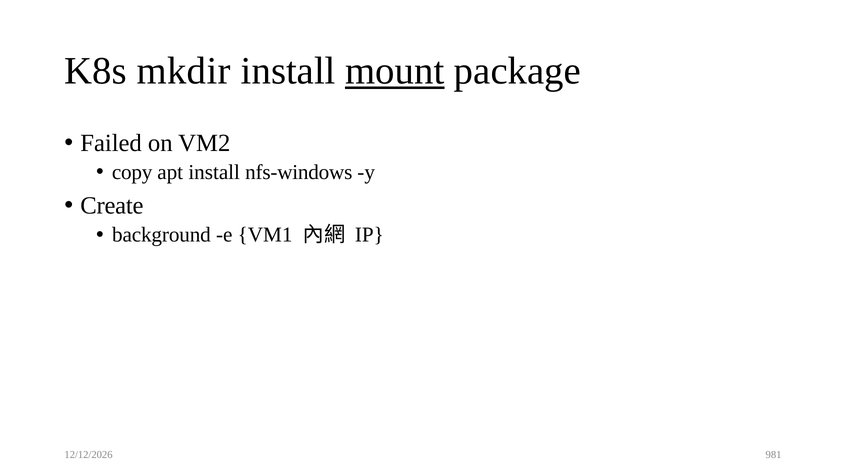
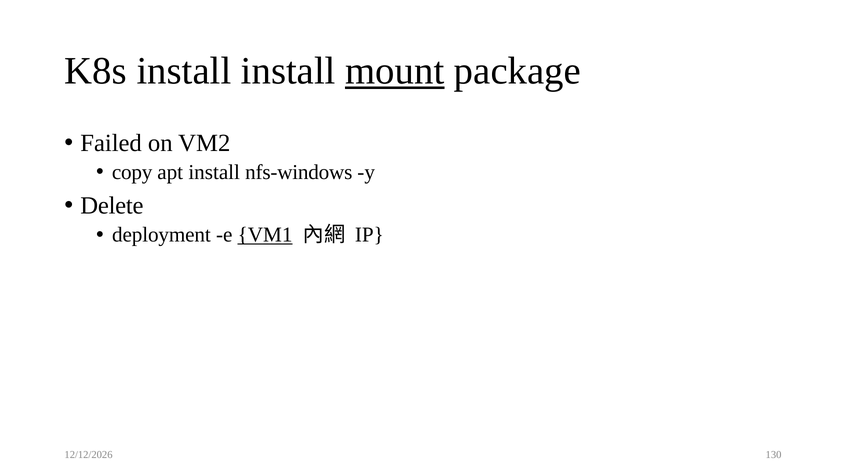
K8s mkdir: mkdir -> install
Create: Create -> Delete
background: background -> deployment
VM1 underline: none -> present
981: 981 -> 130
